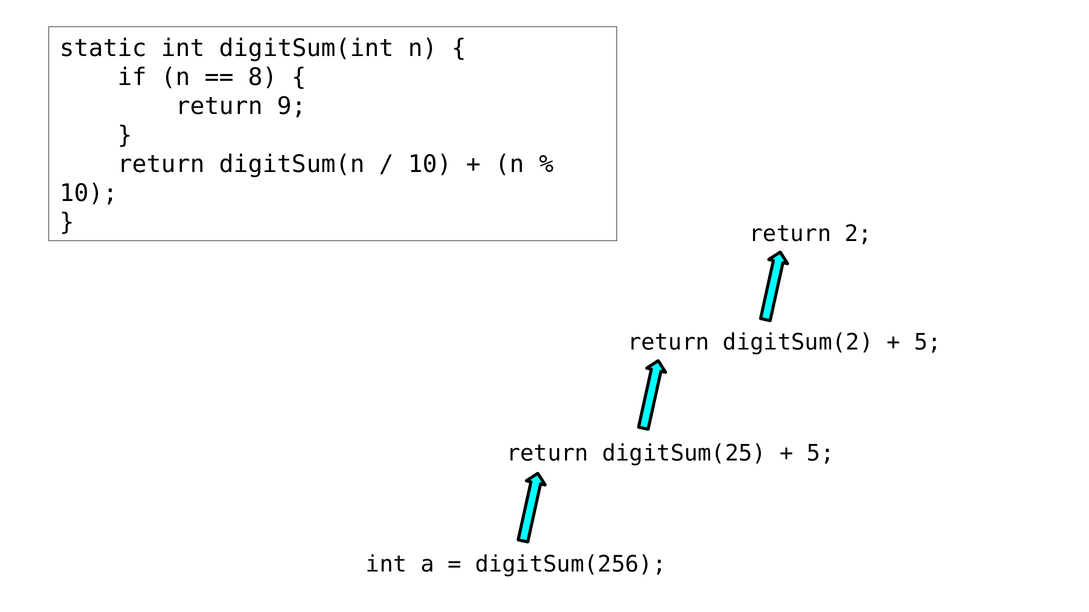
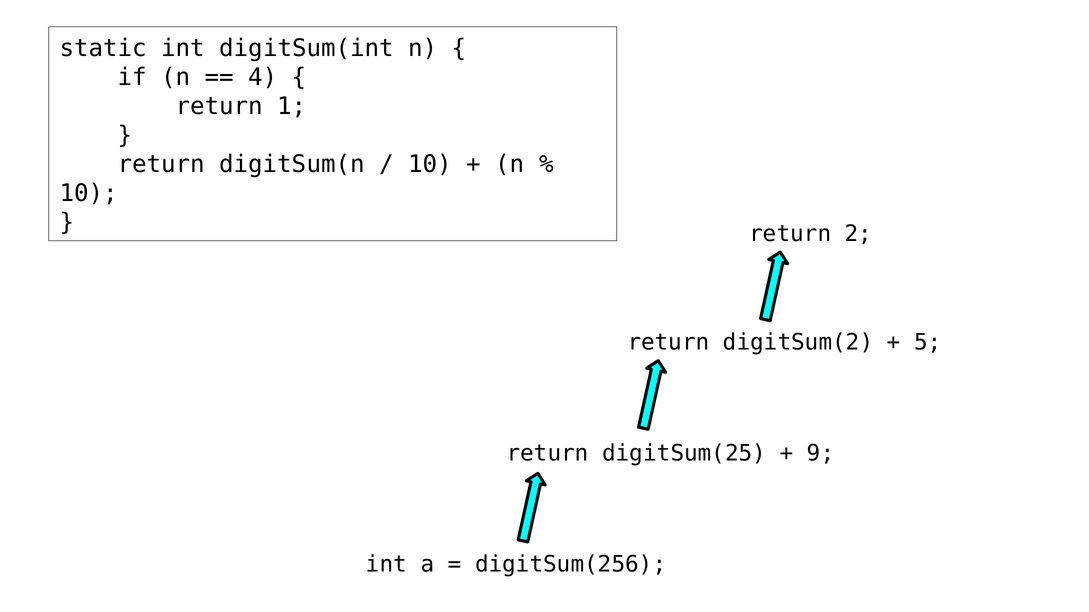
8: 8 -> 4
9: 9 -> 1
5 at (821, 454): 5 -> 9
